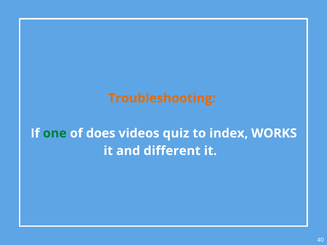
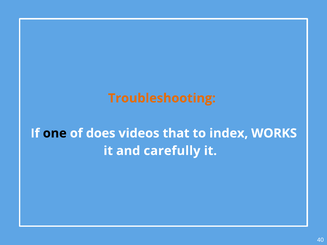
one colour: green -> black
quiz: quiz -> that
different: different -> carefully
